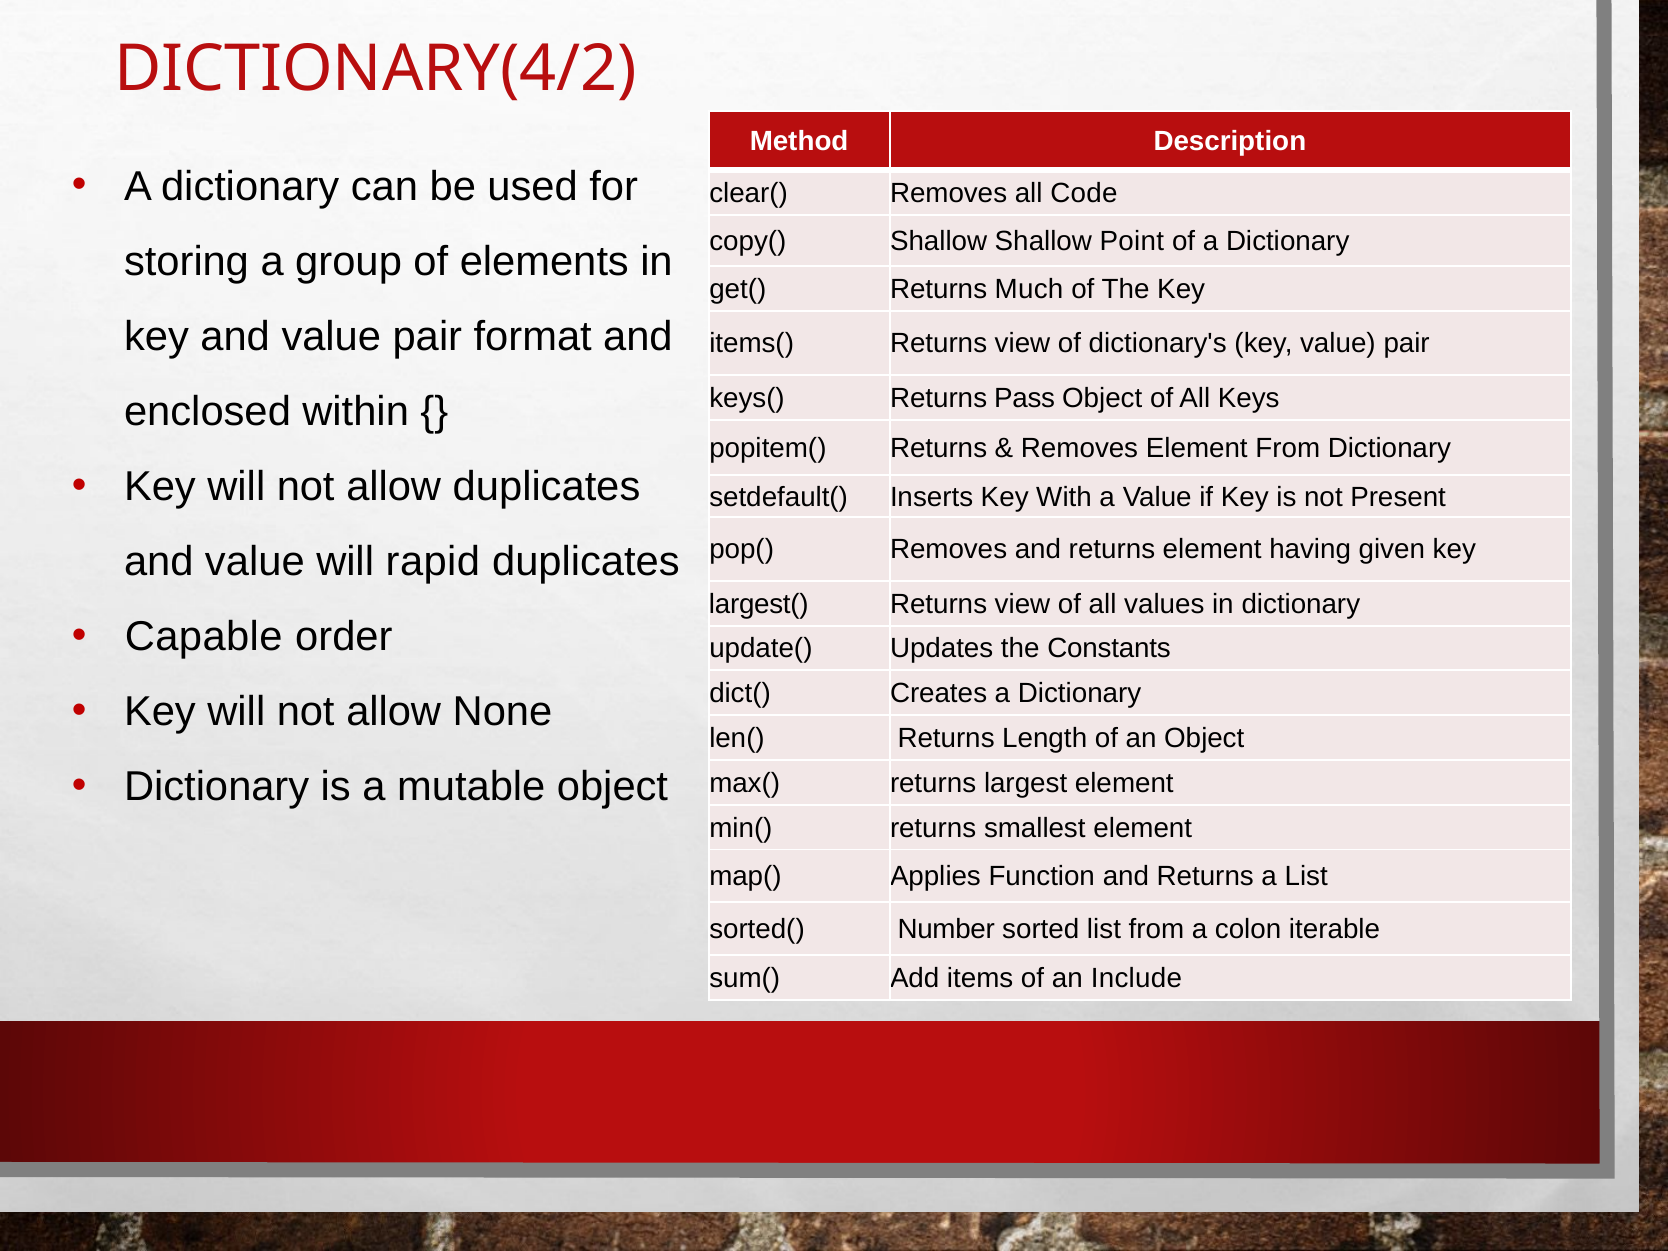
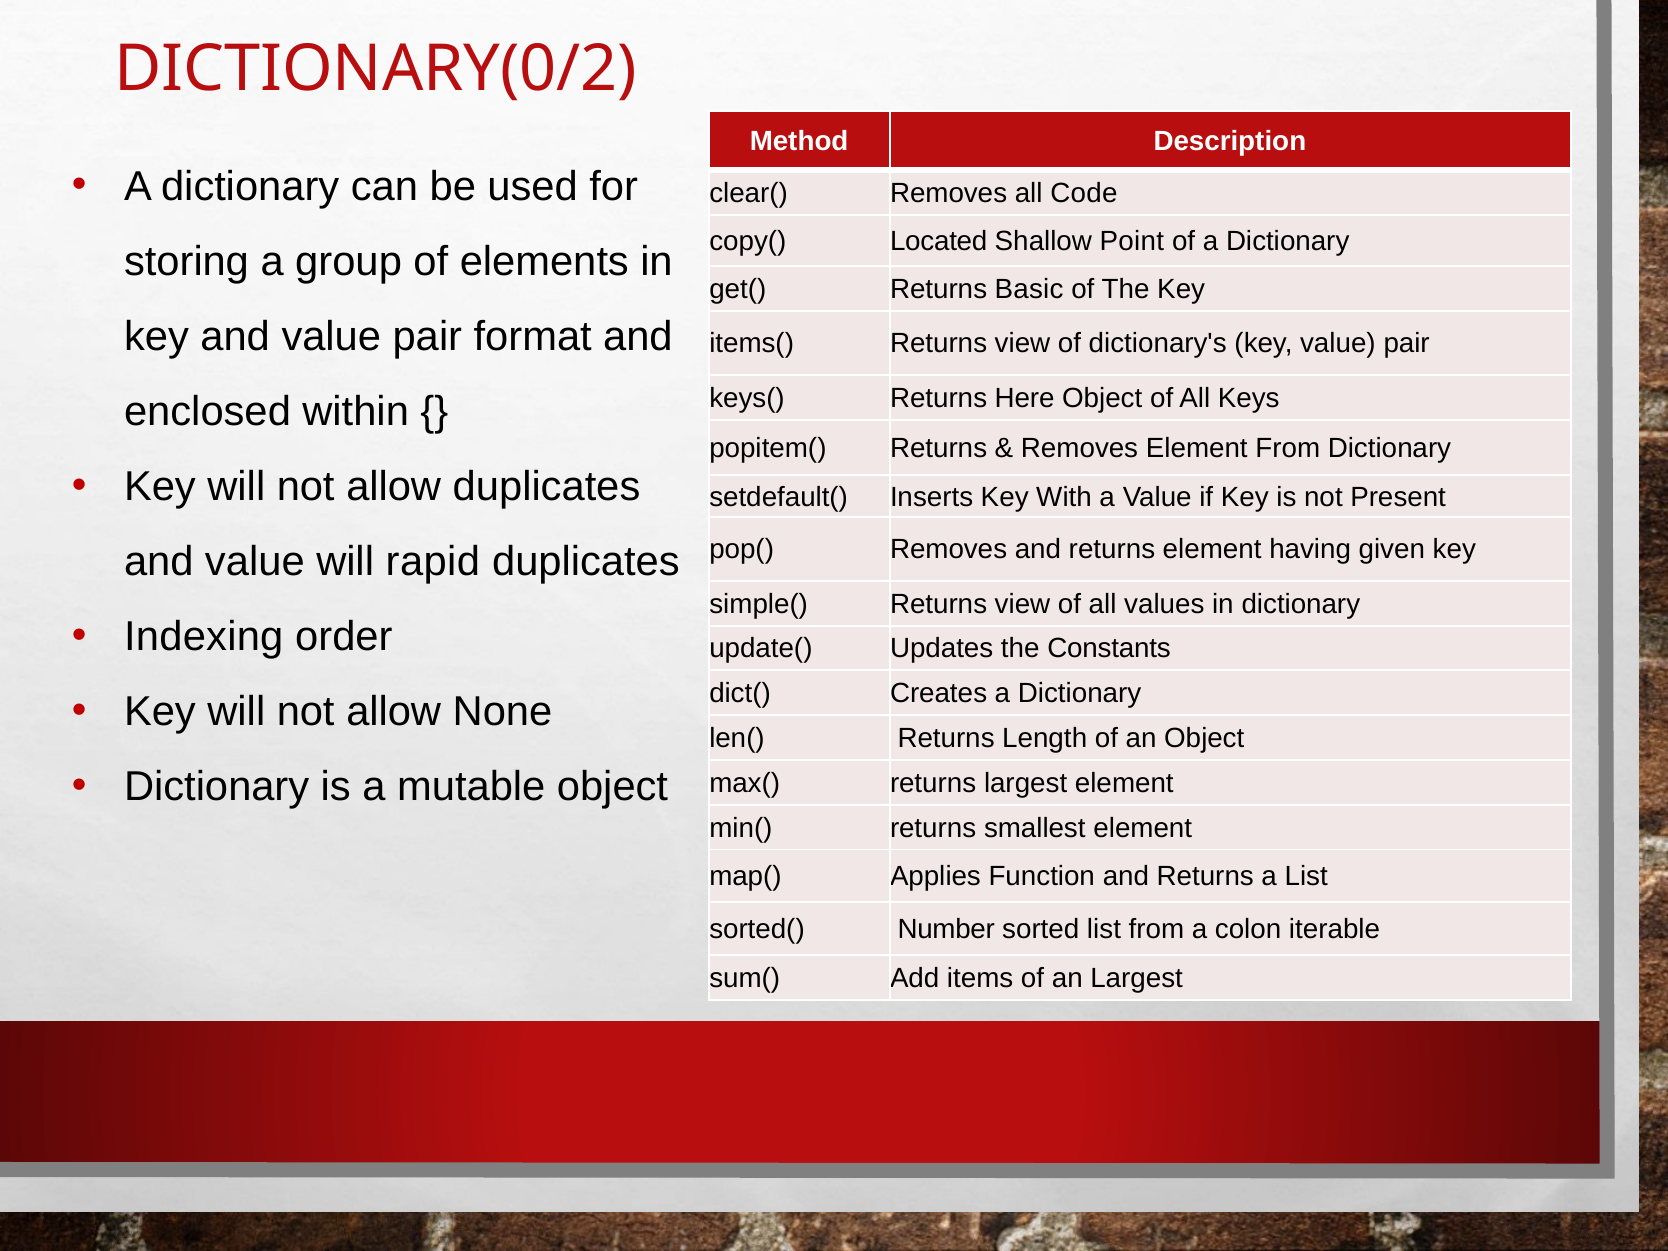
DICTIONARY(4/2: DICTIONARY(4/2 -> DICTIONARY(0/2
copy( Shallow: Shallow -> Located
Much: Much -> Basic
Pass: Pass -> Here
largest(: largest( -> simple(
Capable: Capable -> Indexing
an Include: Include -> Largest
